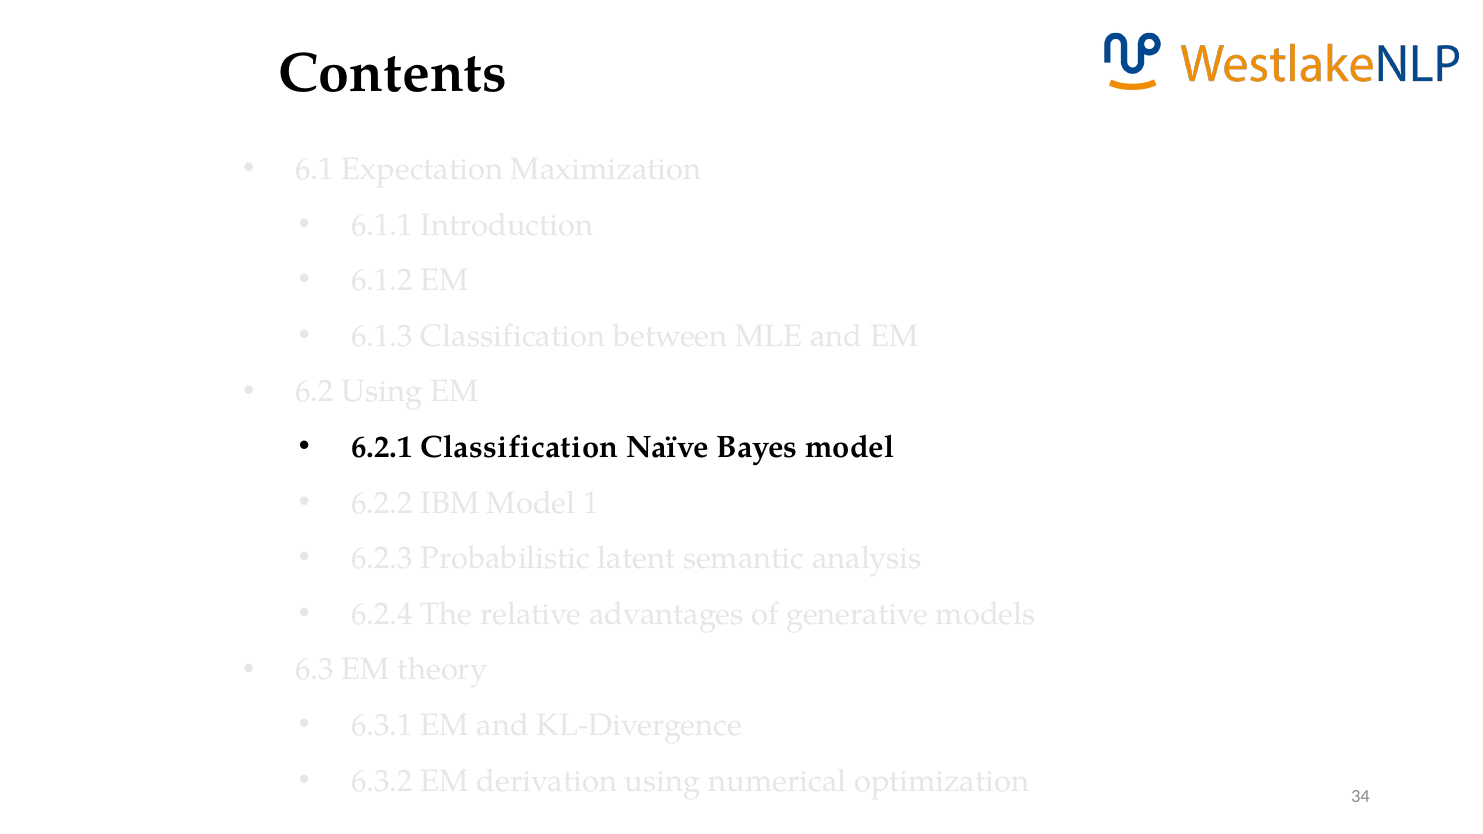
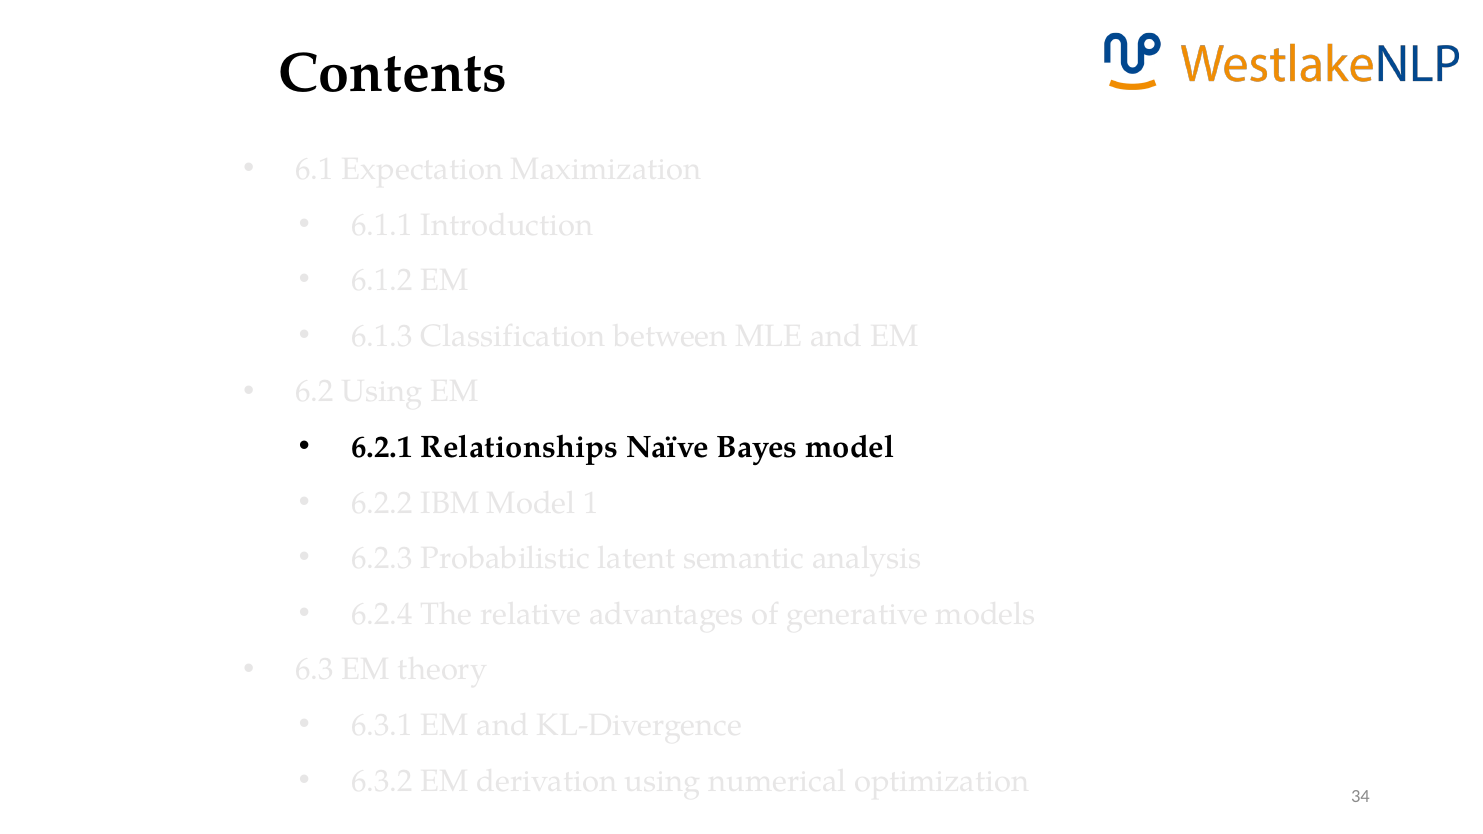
6.2.1 Classification: Classification -> Relationships
